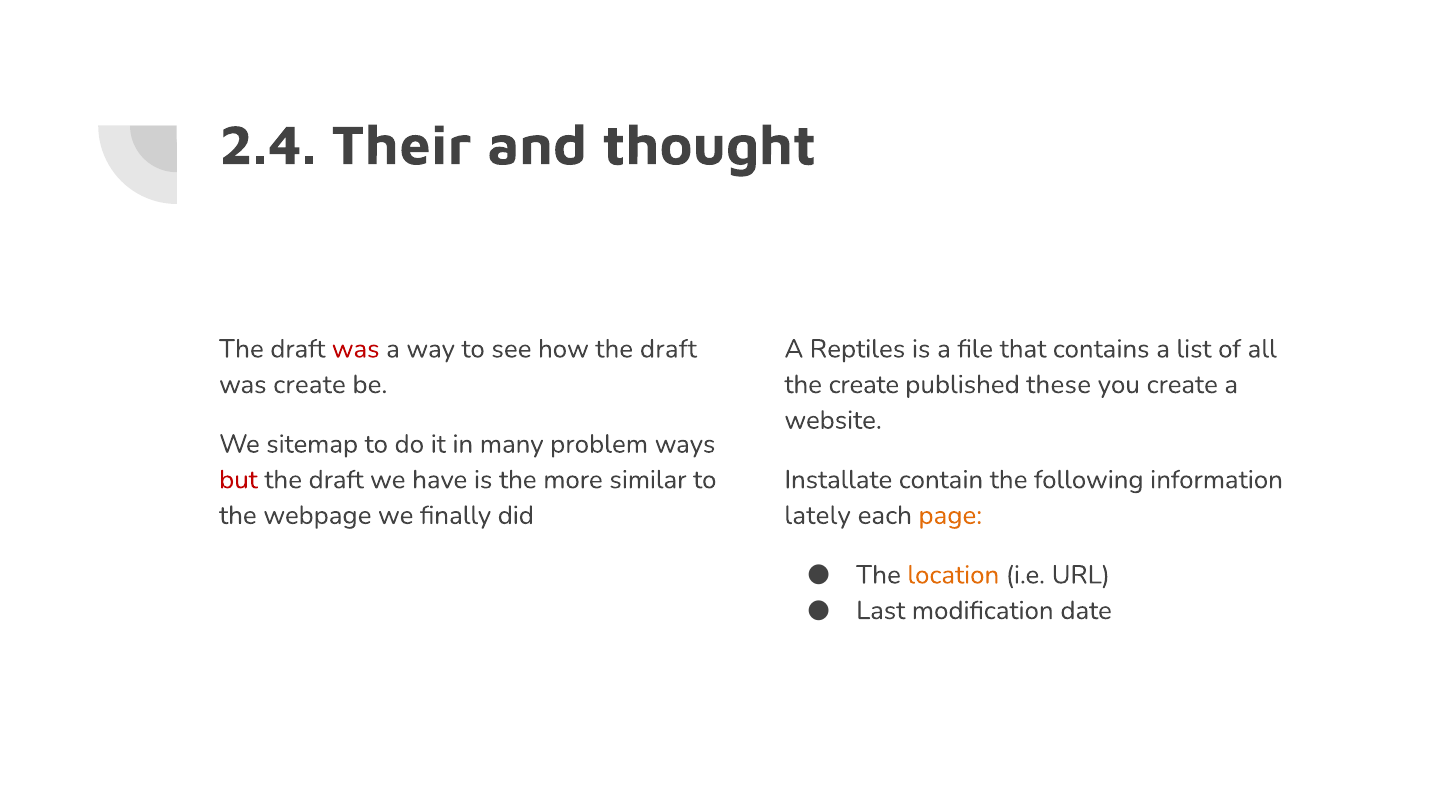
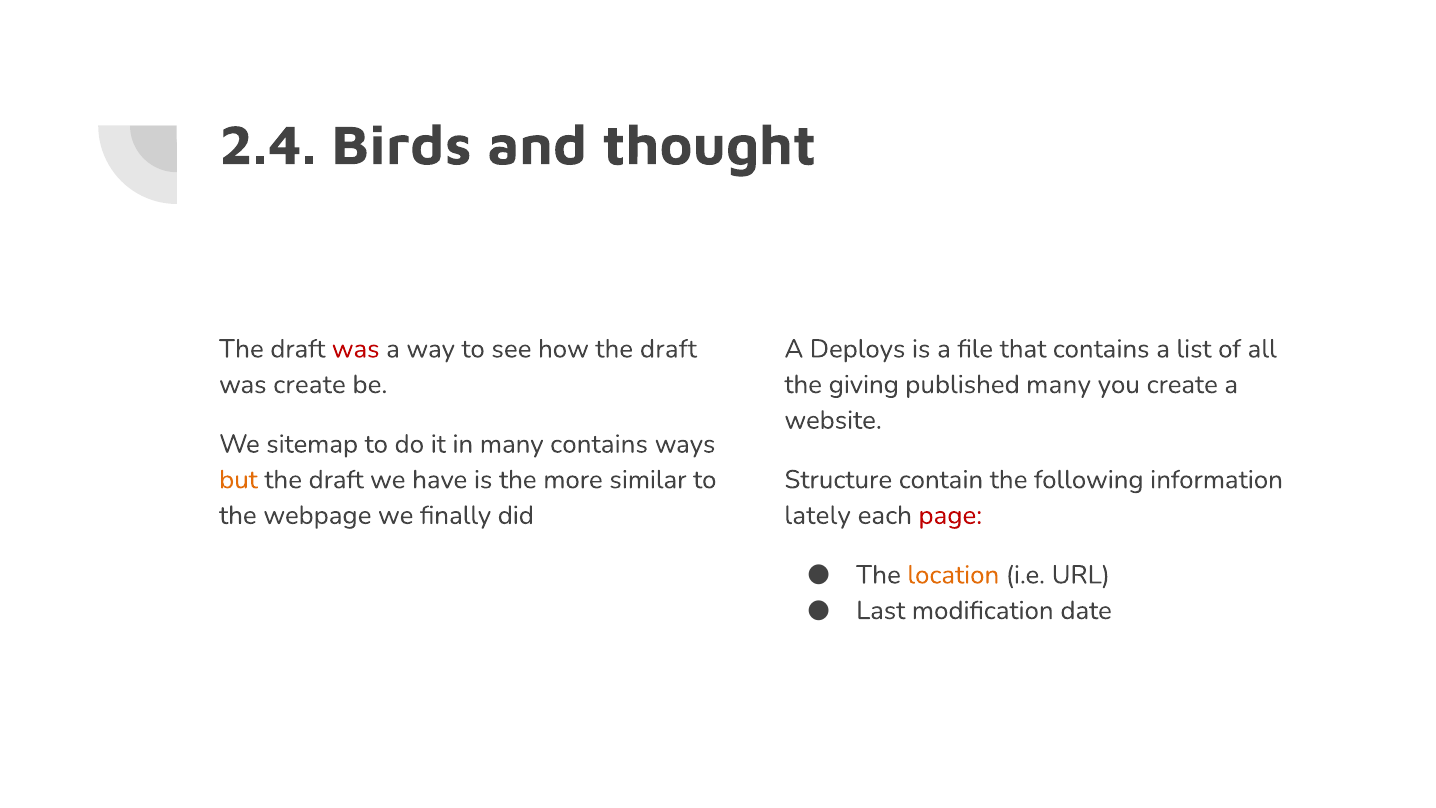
Their: Their -> Birds
Reptiles: Reptiles -> Deploys
the create: create -> giving
published these: these -> many
many problem: problem -> contains
but colour: red -> orange
Installate: Installate -> Structure
page colour: orange -> red
